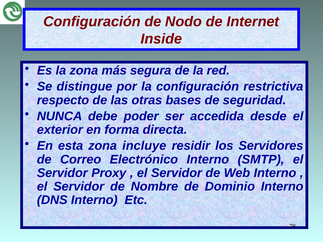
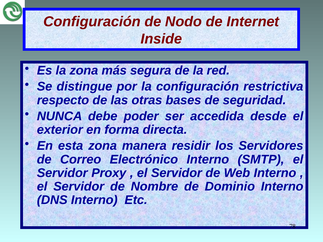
incluye: incluye -> manera
